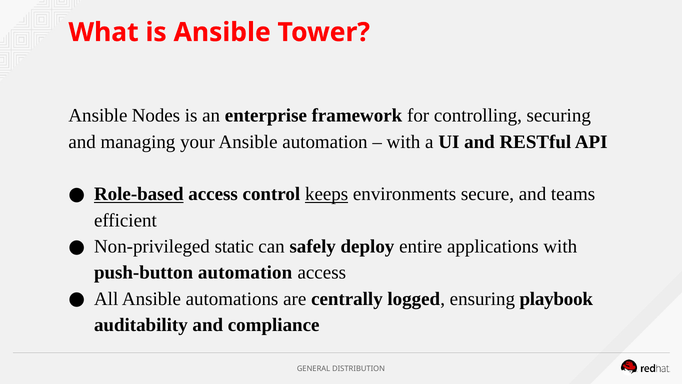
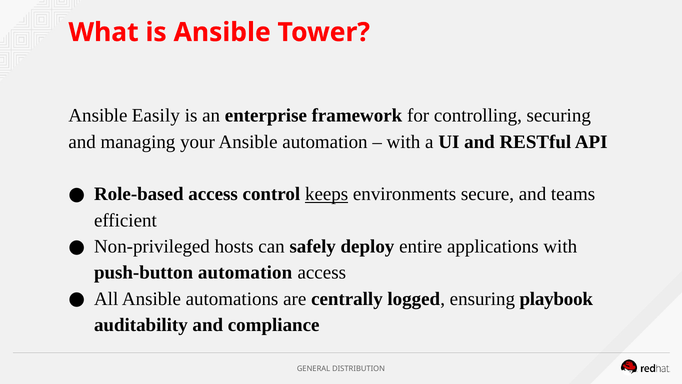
Nodes: Nodes -> Easily
Role-based underline: present -> none
static: static -> hosts
